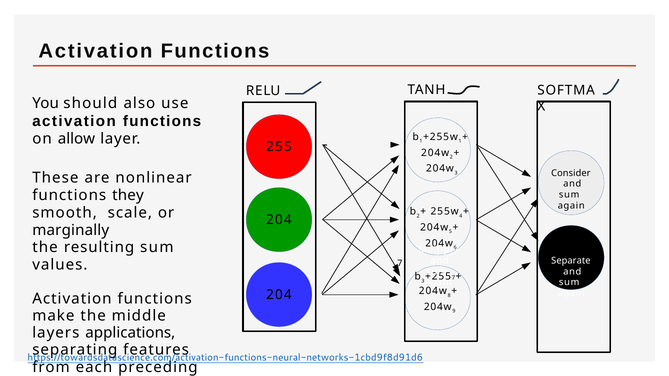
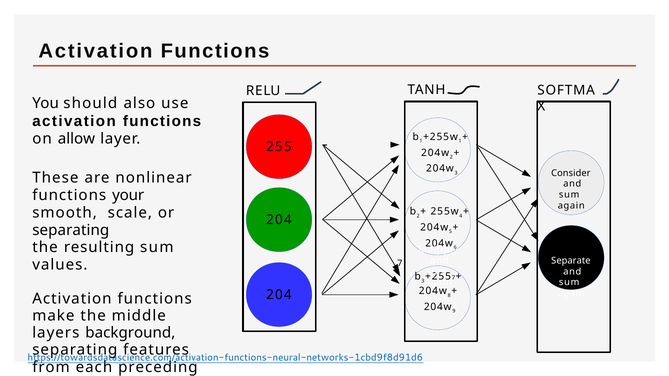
they: they -> your
marginally at (71, 231): marginally -> separating
applications: applications -> background
